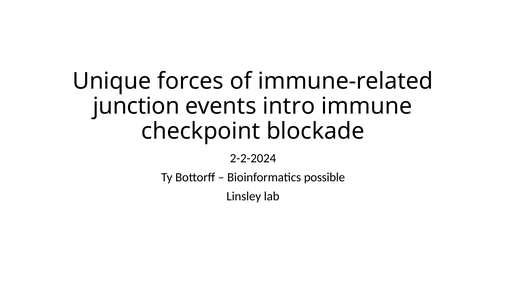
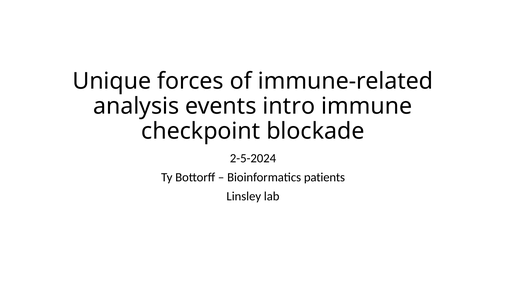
junction: junction -> analysis
2-2-2024: 2-2-2024 -> 2-5-2024
possible: possible -> patients
